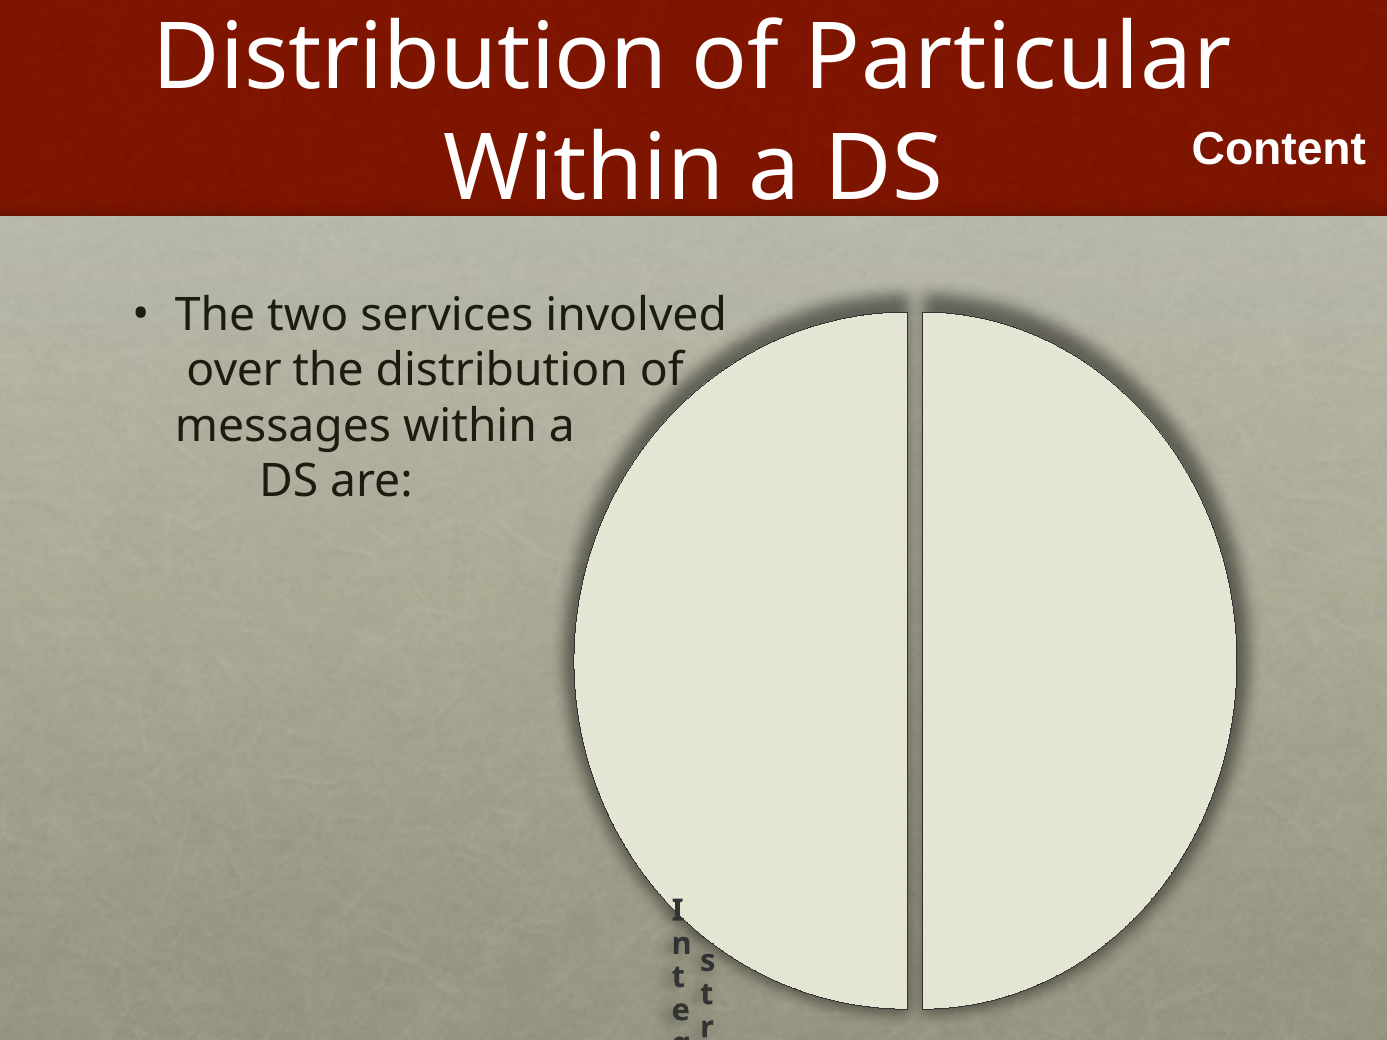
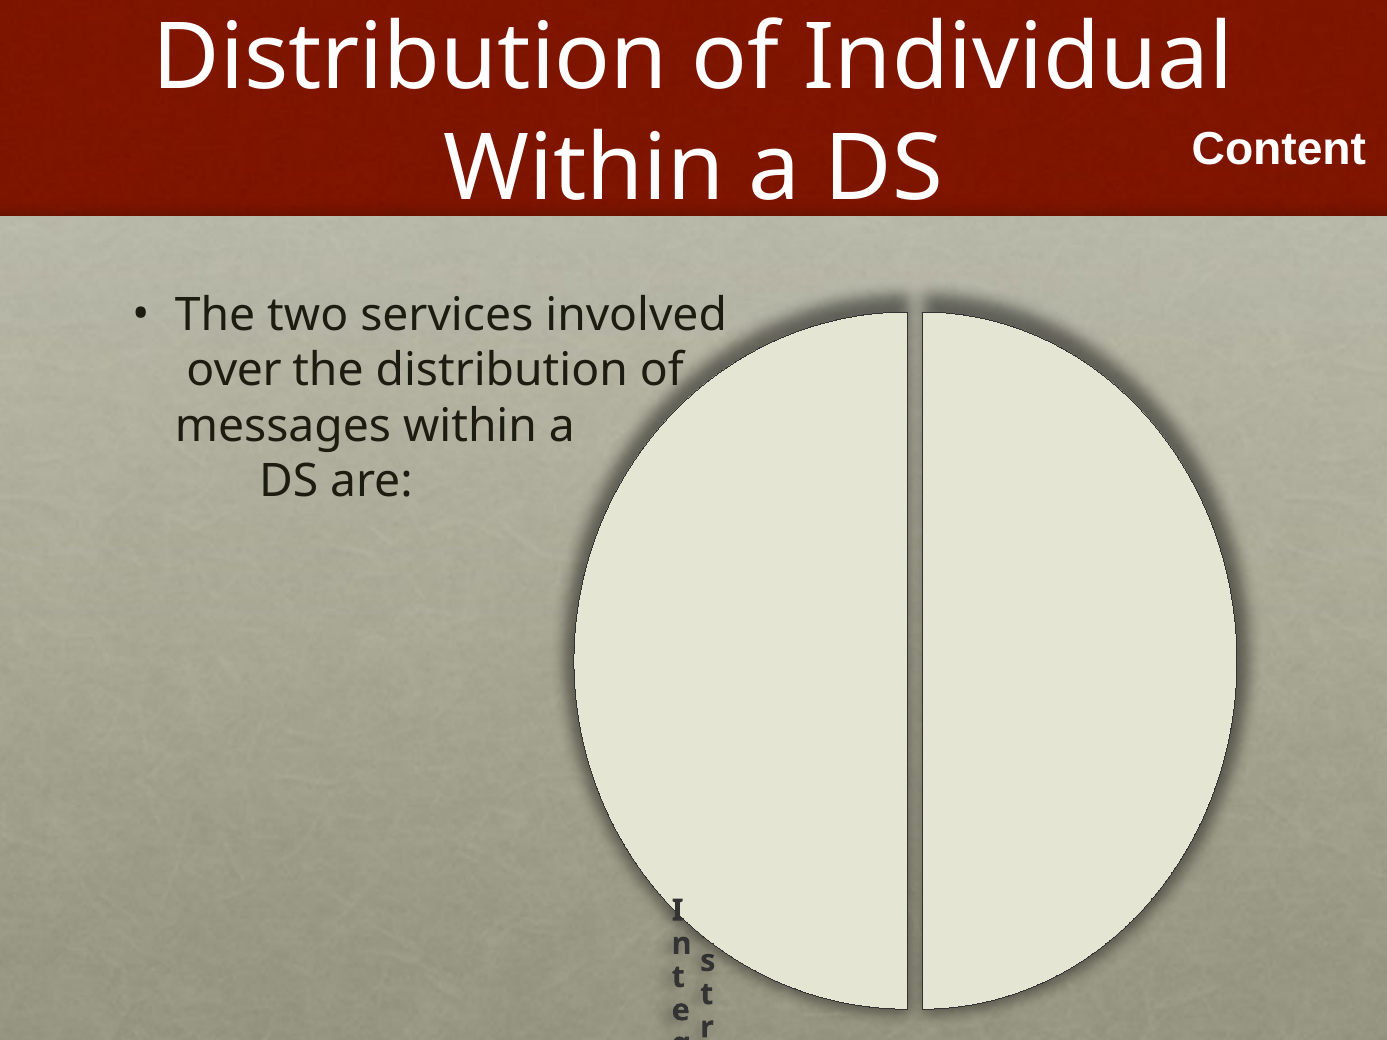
Particular: Particular -> Individual
